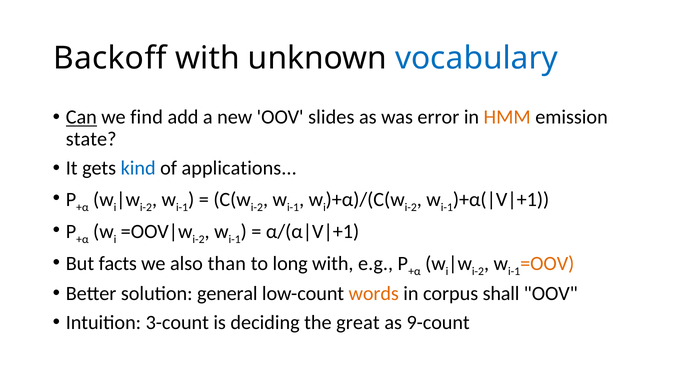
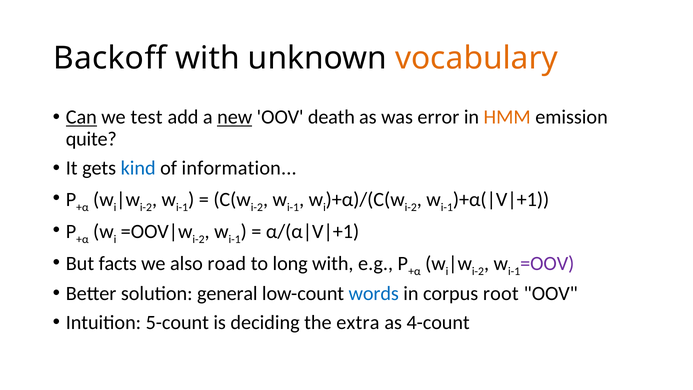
vocabulary colour: blue -> orange
find: find -> test
new underline: none -> present
slides: slides -> death
state: state -> quite
applications: applications -> information
than: than -> road
=OOV colour: orange -> purple
words colour: orange -> blue
shall: shall -> root
3-count: 3-count -> 5-count
great: great -> extra
9-count: 9-count -> 4-count
